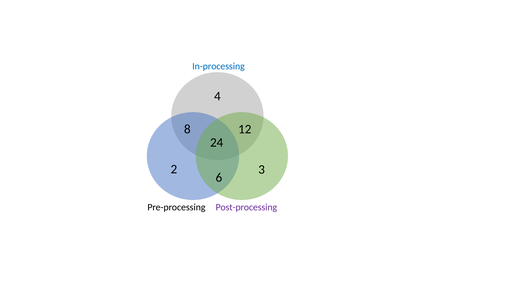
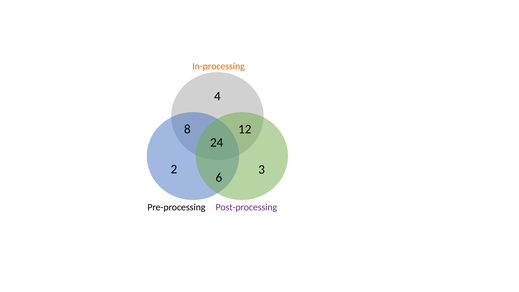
In-processing colour: blue -> orange
